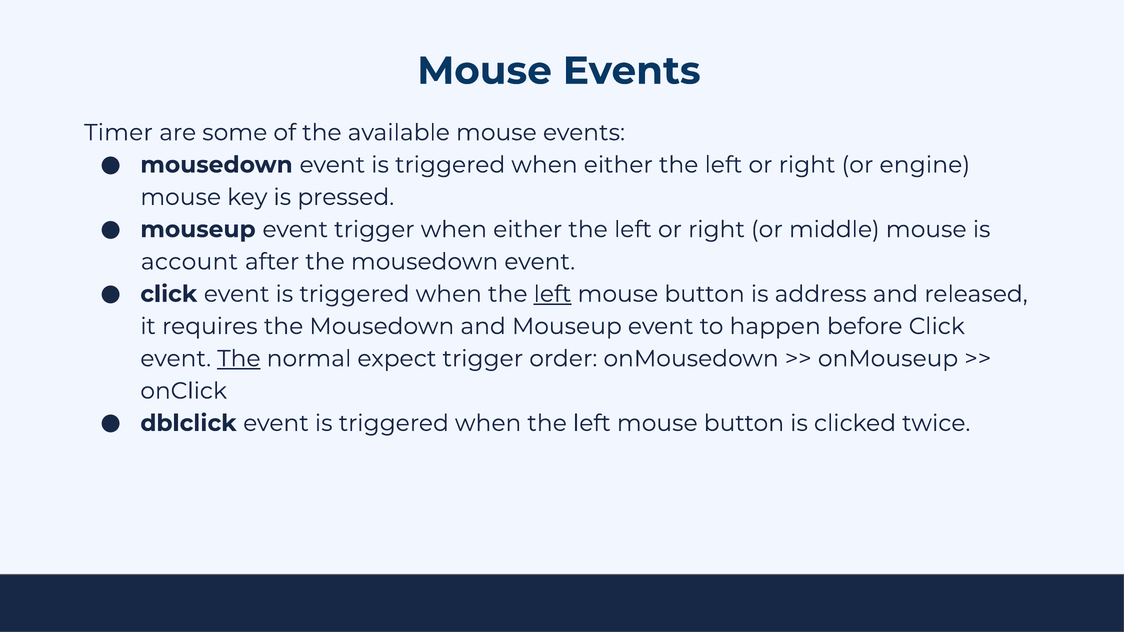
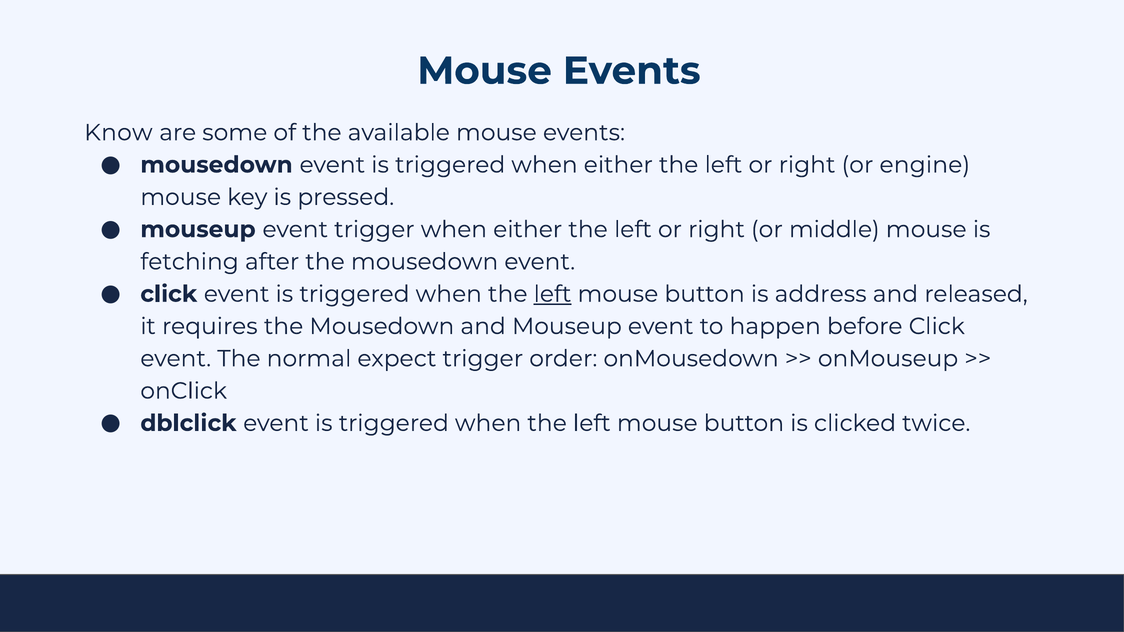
Timer: Timer -> Know
account: account -> fetching
The at (239, 359) underline: present -> none
